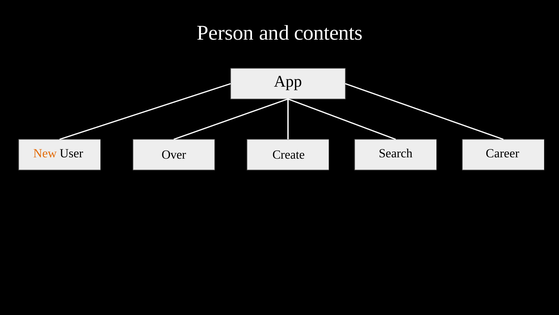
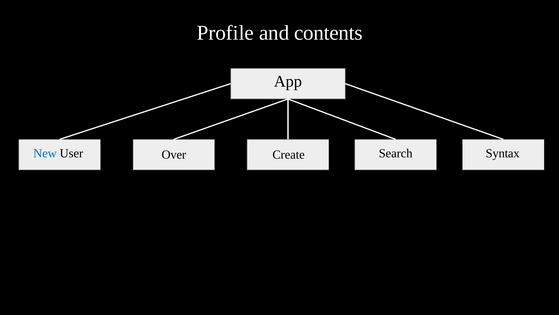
Person: Person -> Profile
New colour: orange -> blue
Career: Career -> Syntax
